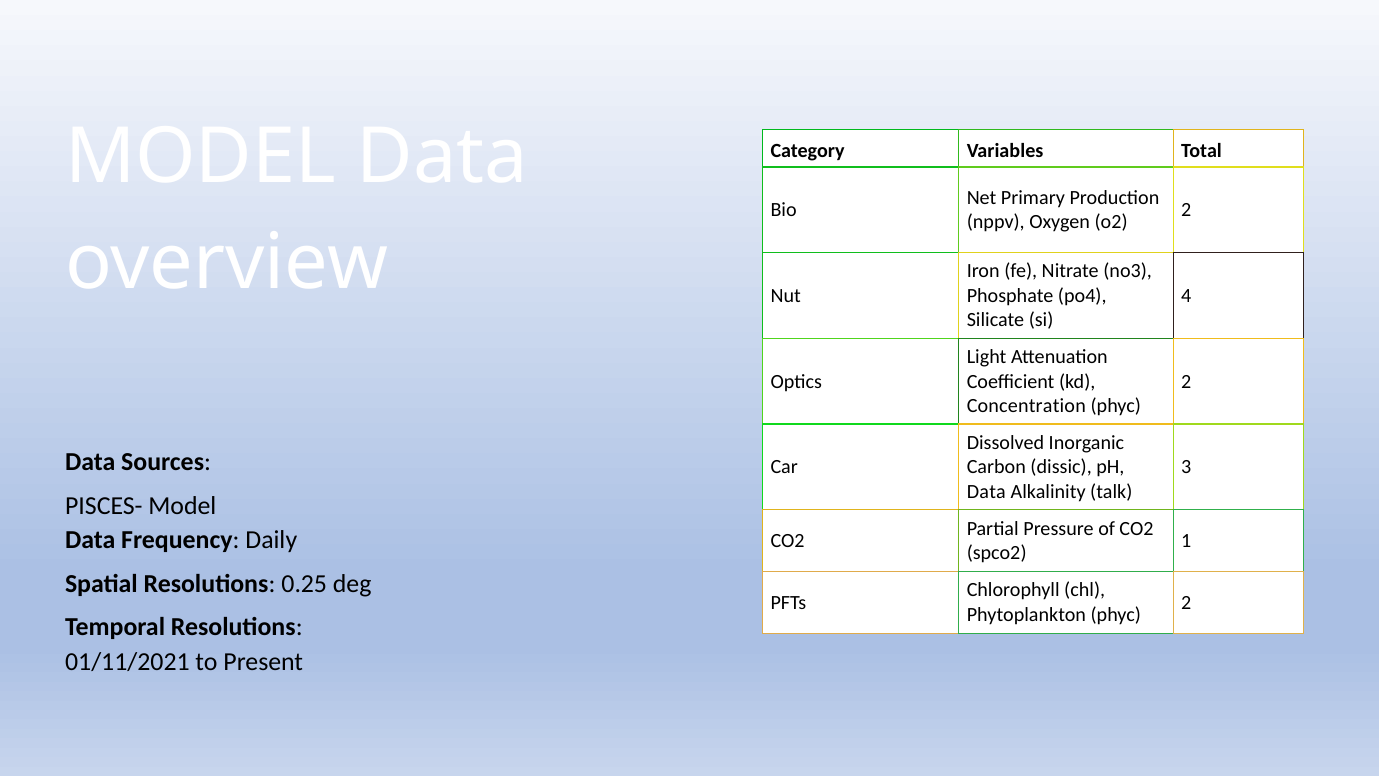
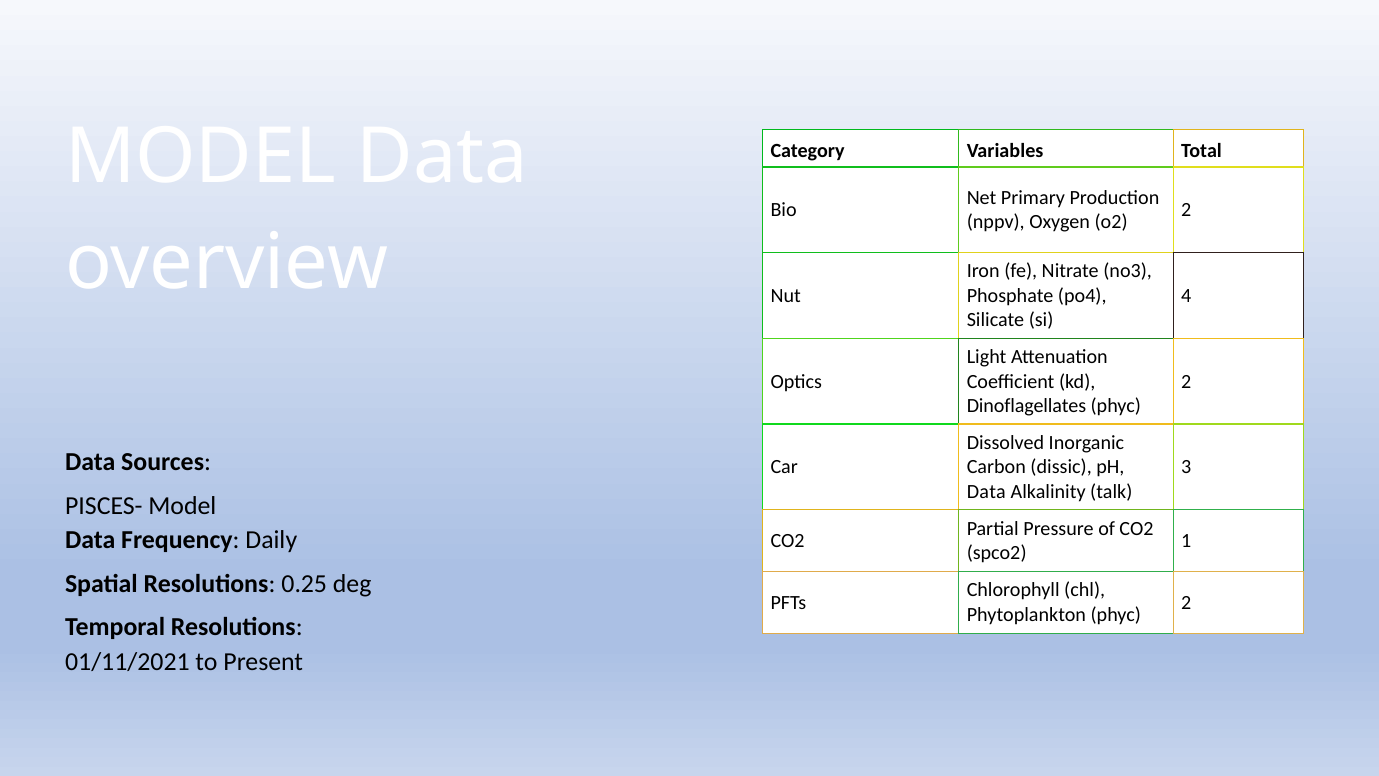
Concentration: Concentration -> Dinoflagellates
